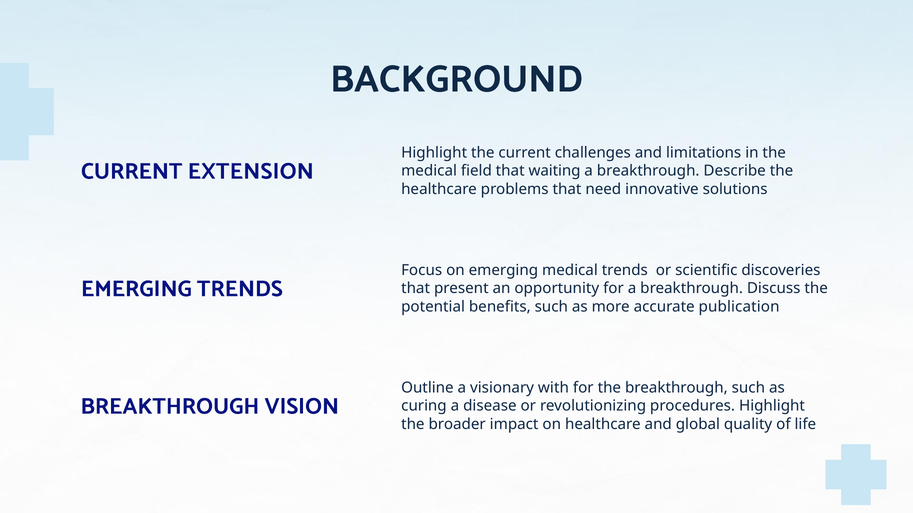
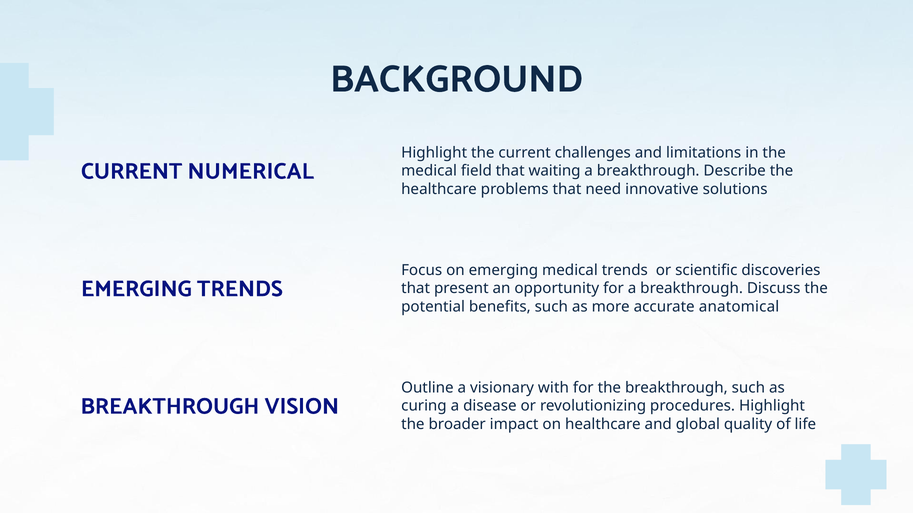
EXTENSION: EXTENSION -> NUMERICAL
publication: publication -> anatomical
